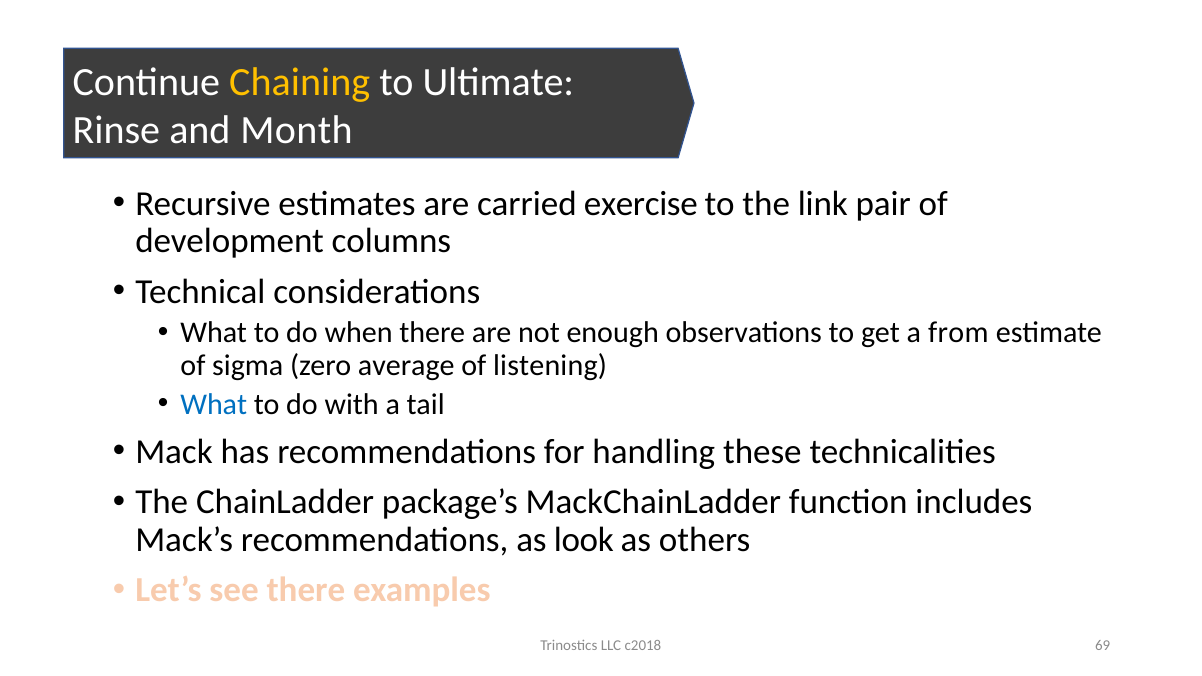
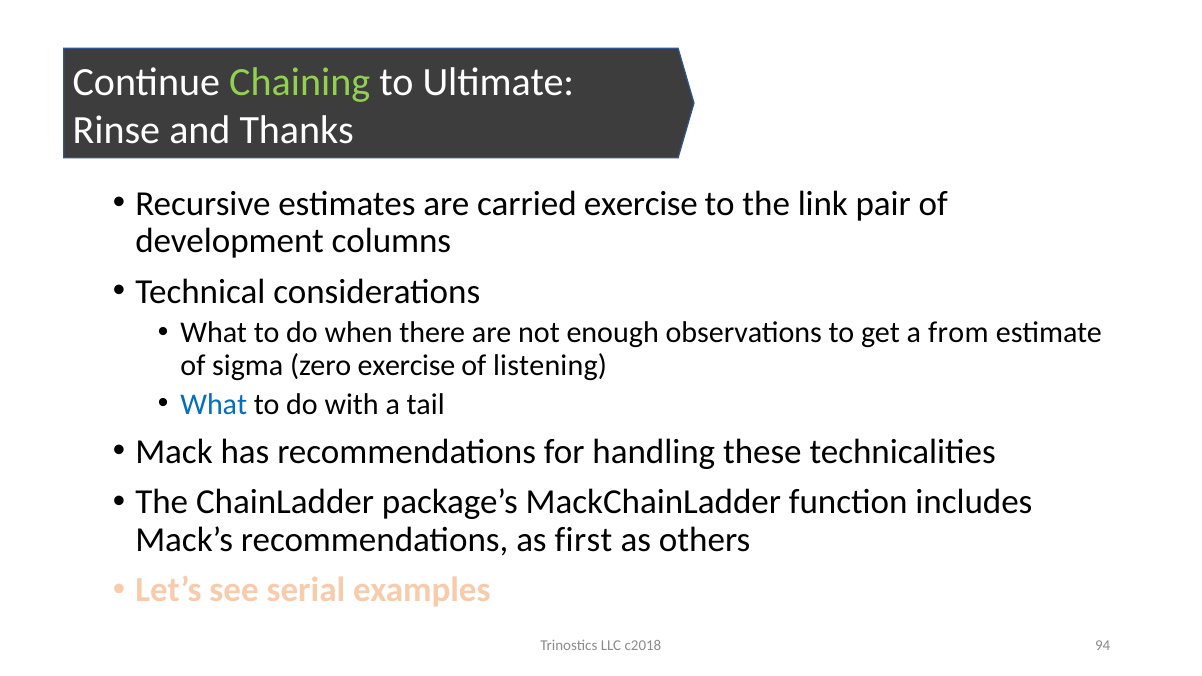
Chaining colour: yellow -> light green
Month: Month -> Thanks
zero average: average -> exercise
look: look -> first
see there: there -> serial
69: 69 -> 94
